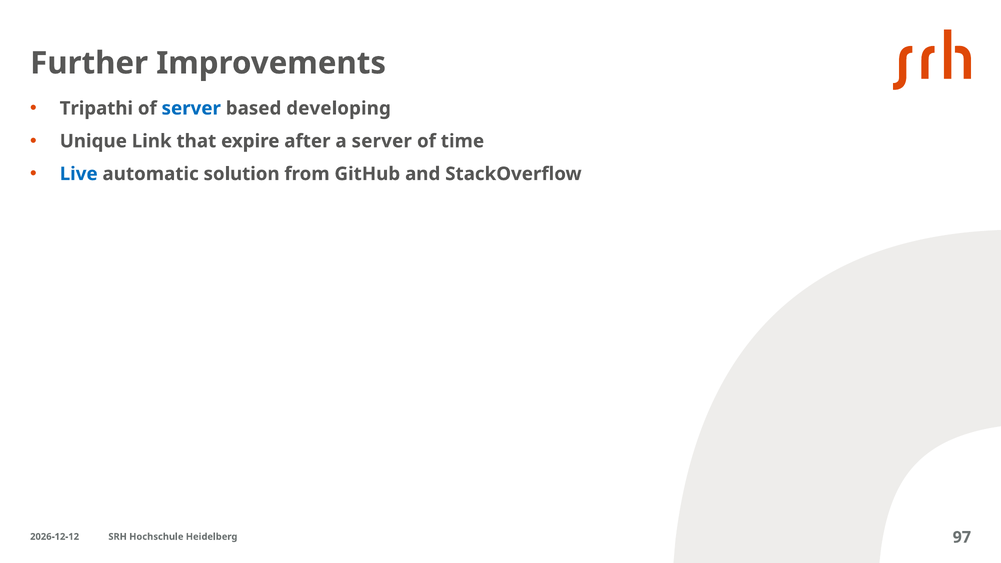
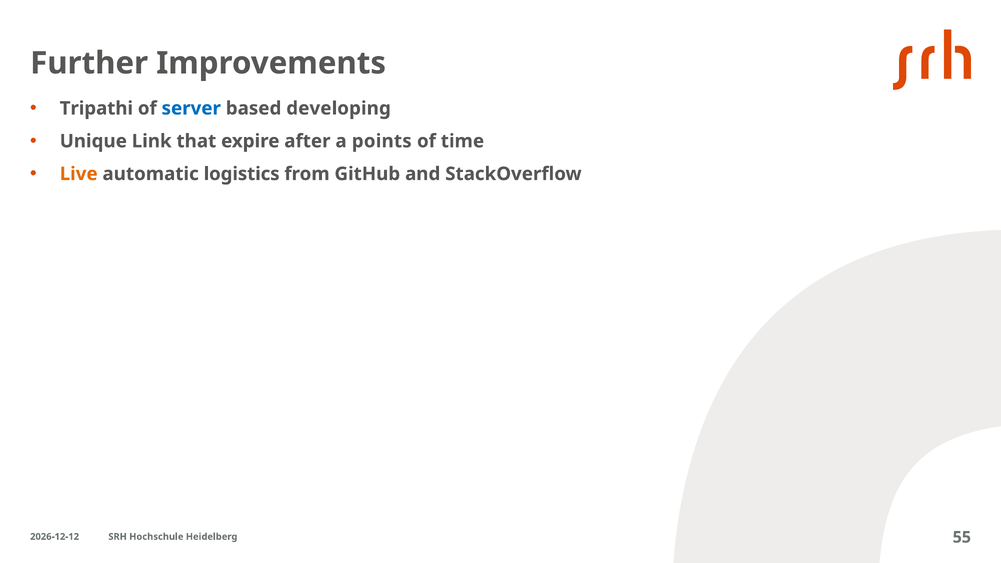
a server: server -> points
Live colour: blue -> orange
solution: solution -> logistics
97: 97 -> 55
